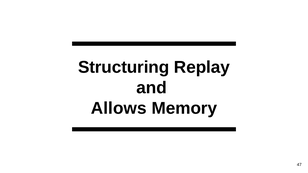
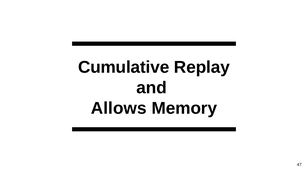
Structuring: Structuring -> Cumulative
